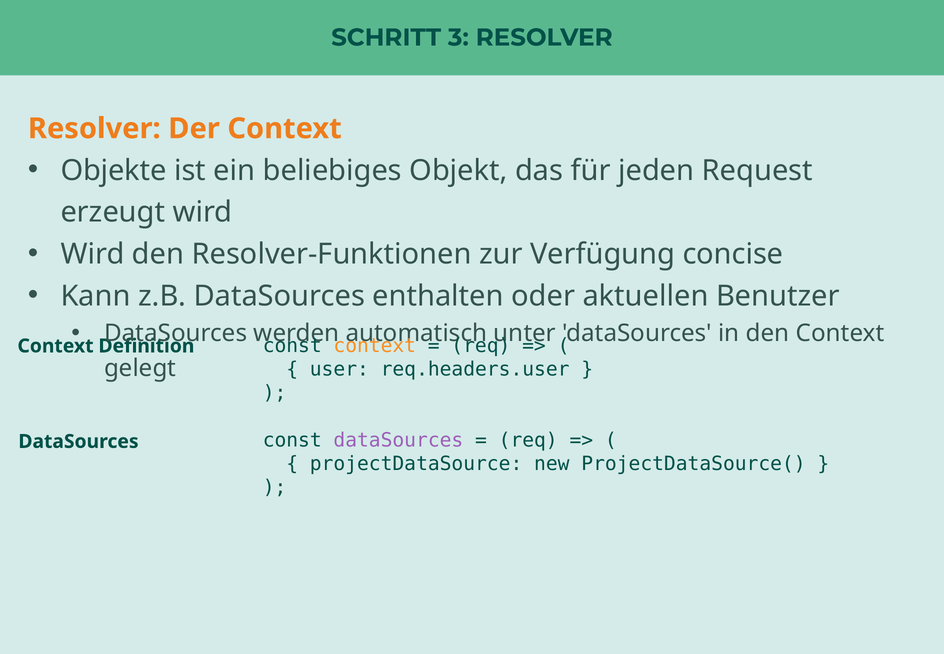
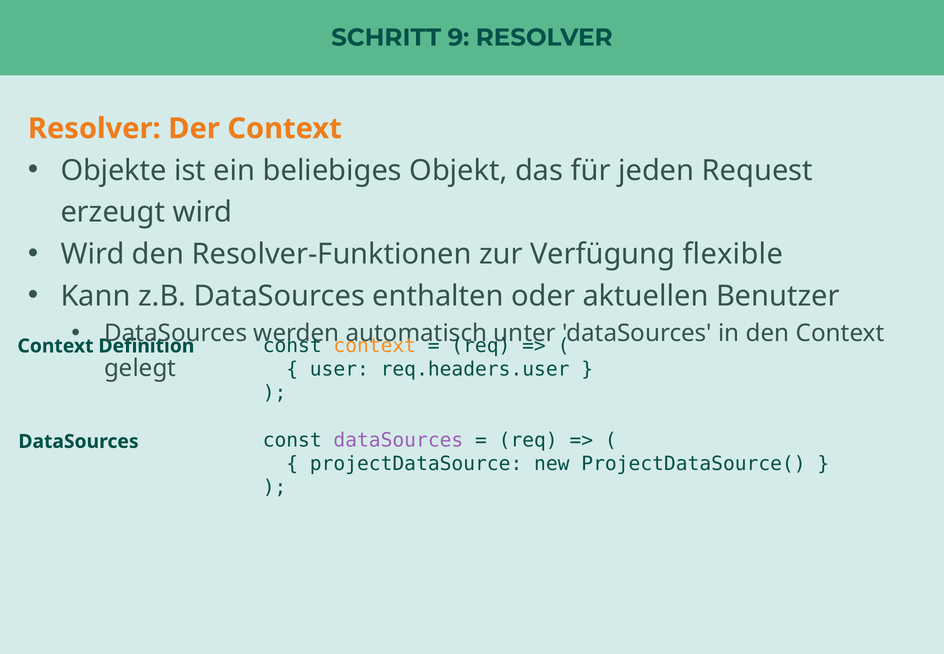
3: 3 -> 9
concise: concise -> flexible
